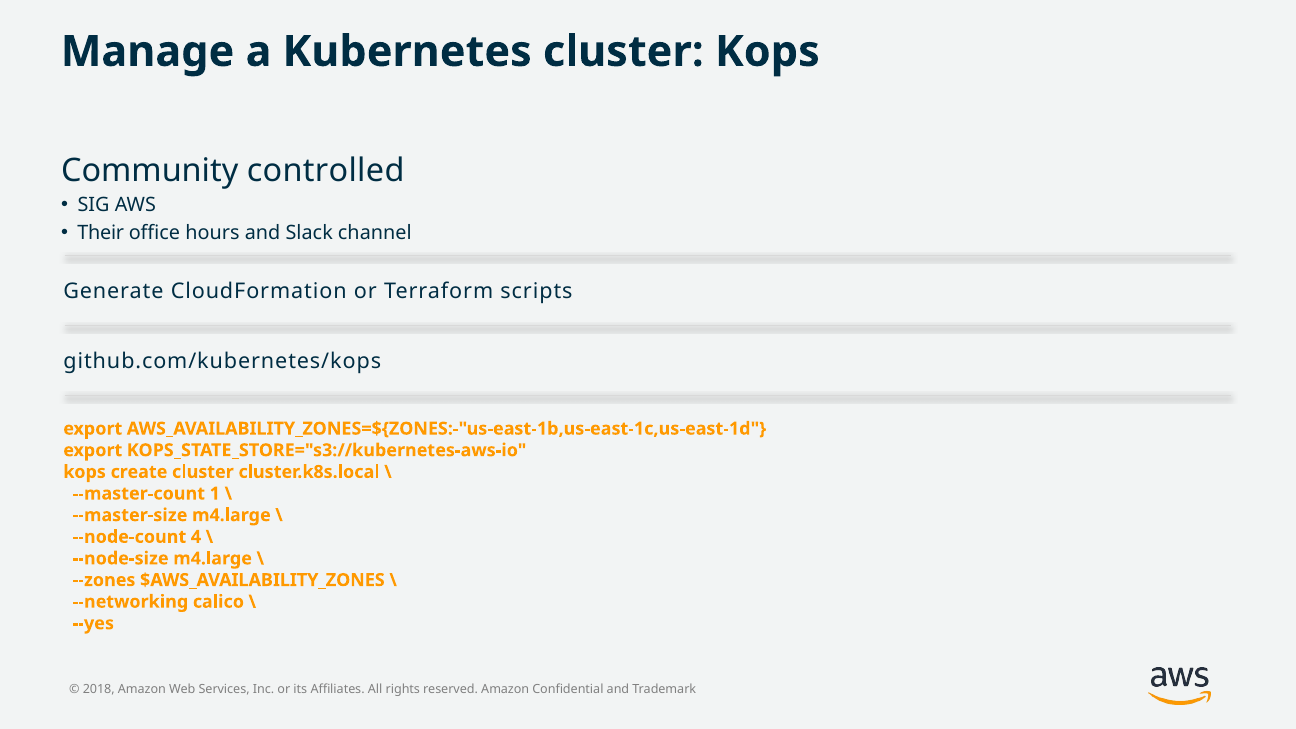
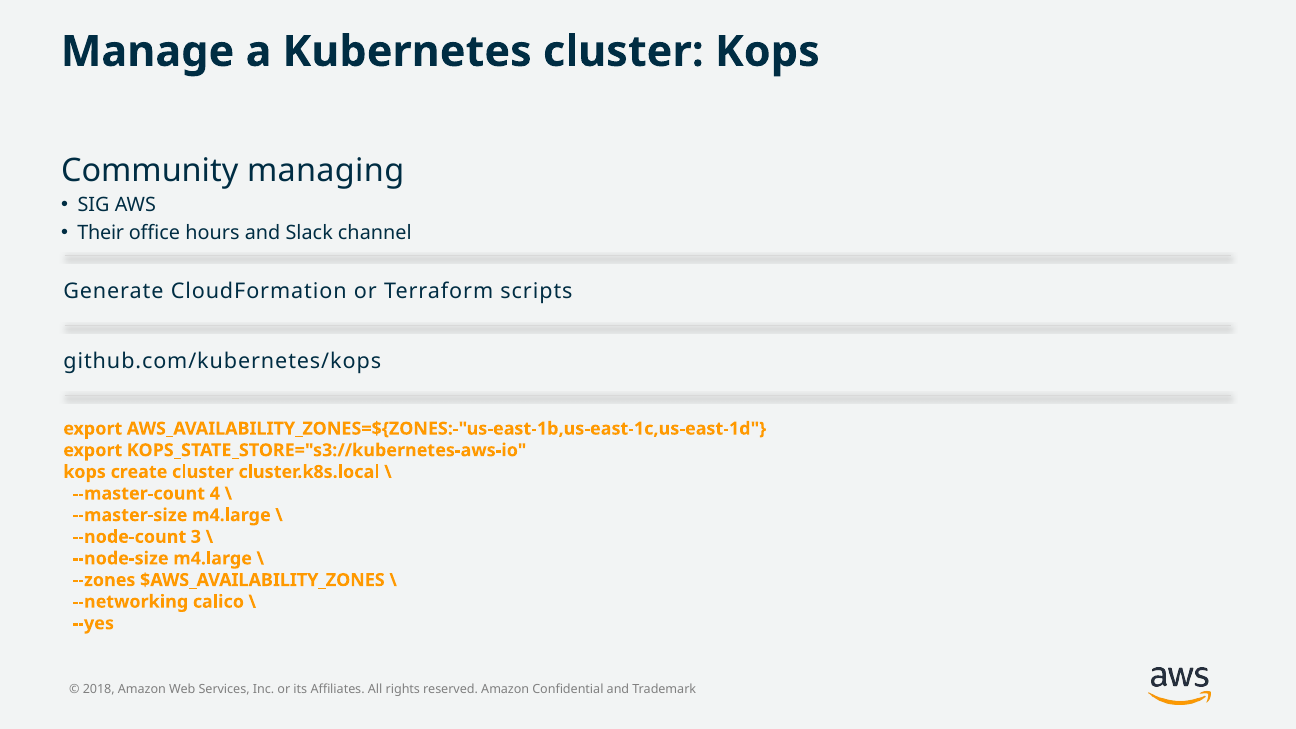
controlled: controlled -> managing
1: 1 -> 4
4: 4 -> 3
